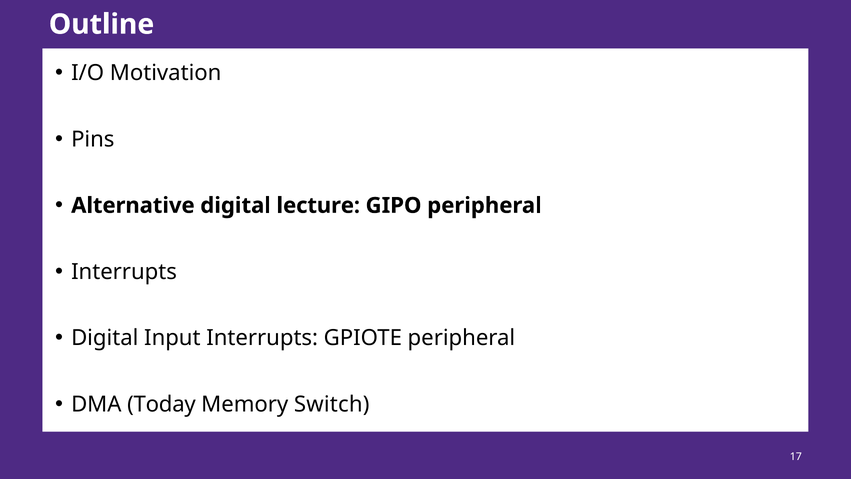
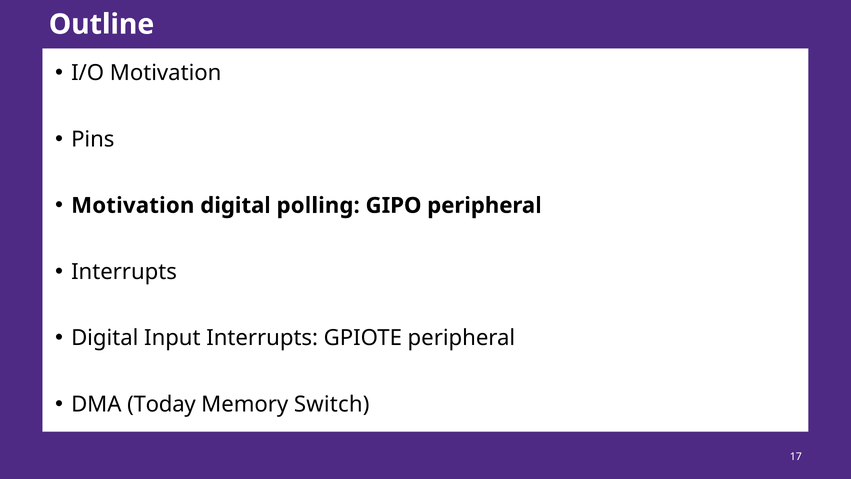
Alternative at (133, 205): Alternative -> Motivation
lecture: lecture -> polling
